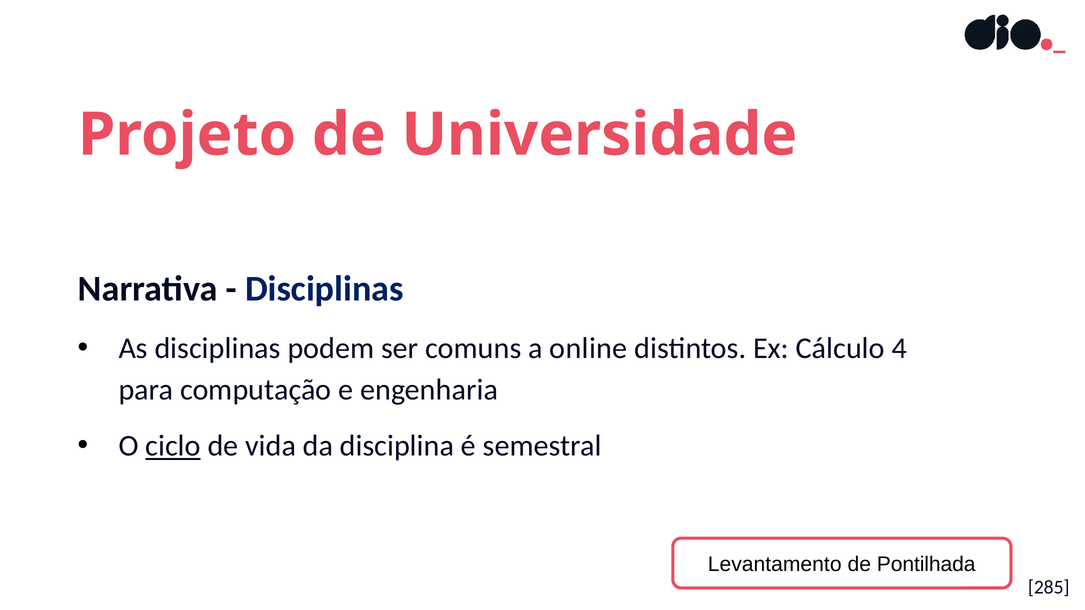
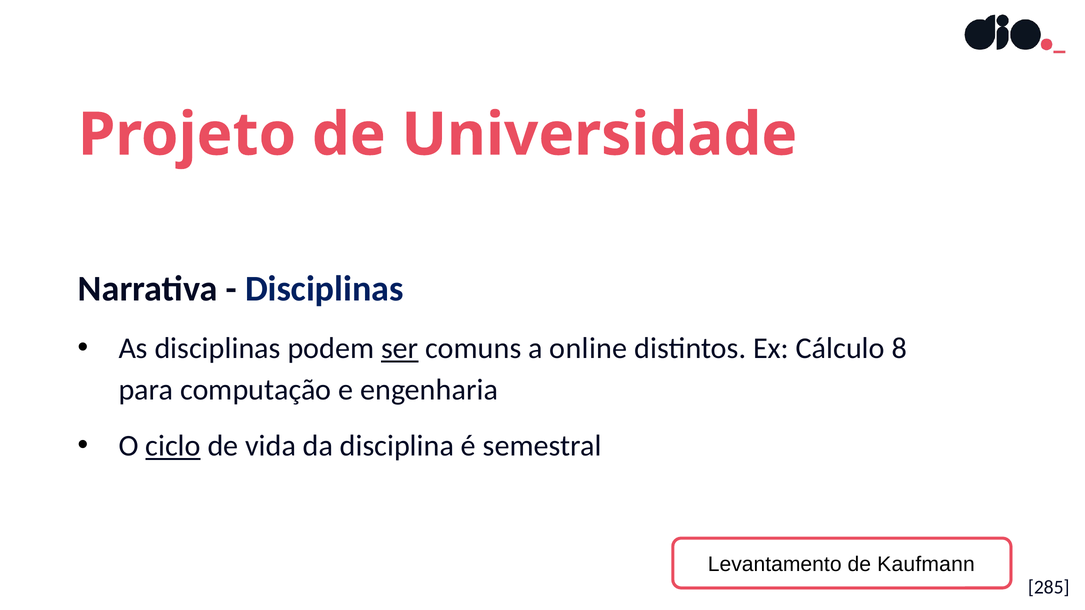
ser underline: none -> present
4: 4 -> 8
Pontilhada: Pontilhada -> Kaufmann
